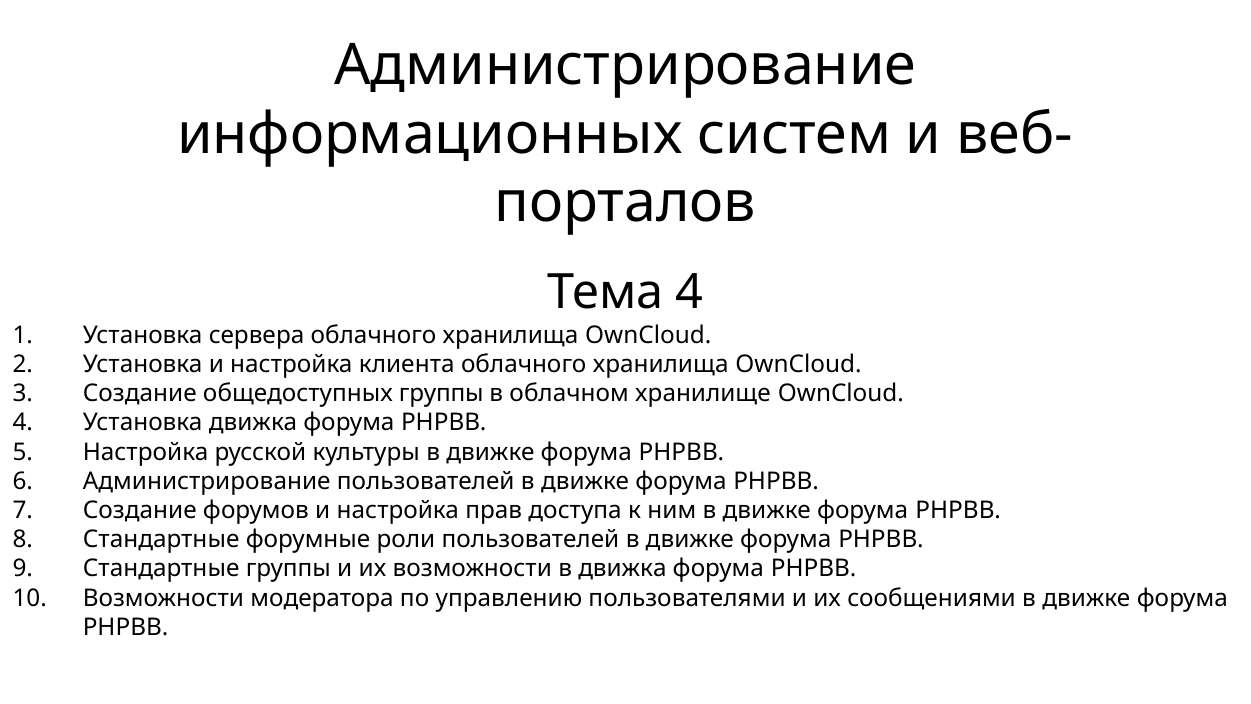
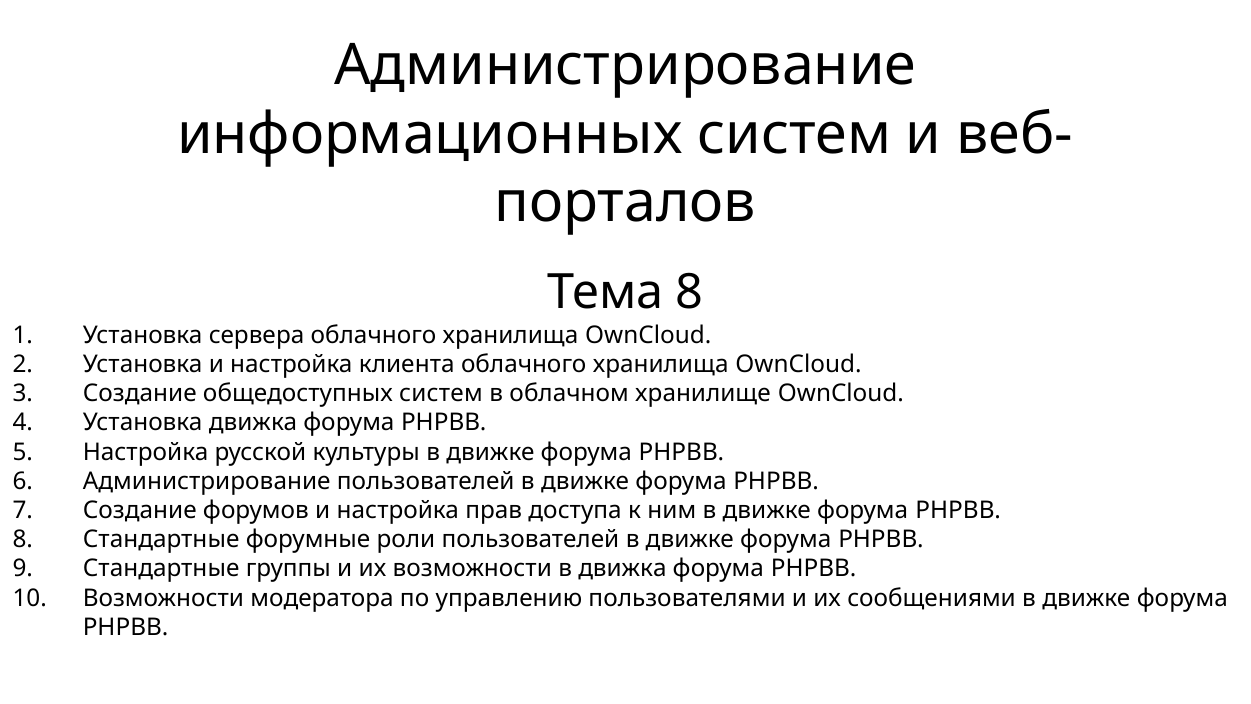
Тема 4: 4 -> 8
общедоступных группы: группы -> систем
